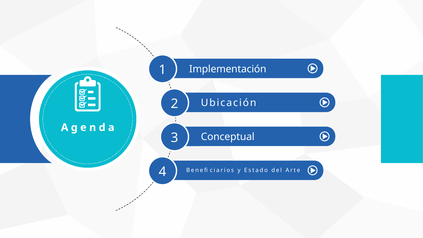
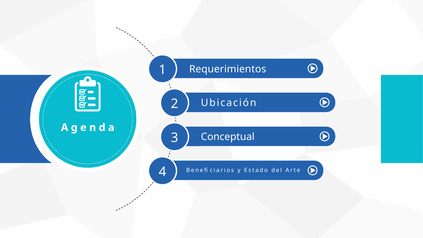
Implementación: Implementación -> Requerimientos
